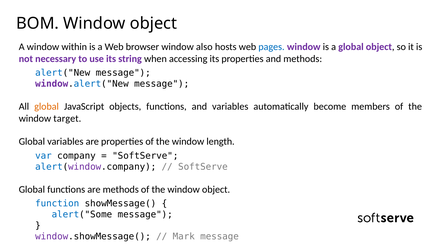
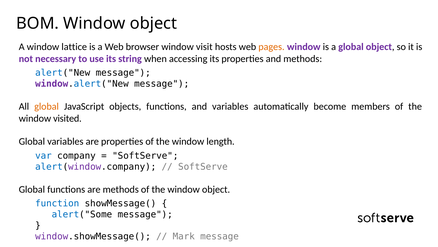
within: within -> lattice
also: also -> visit
pages colour: blue -> orange
target: target -> visited
